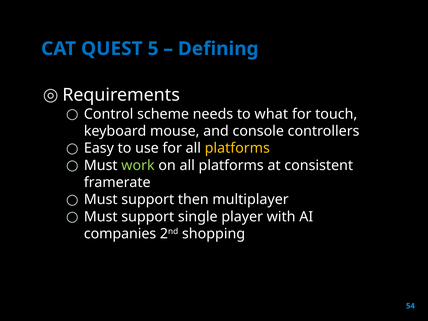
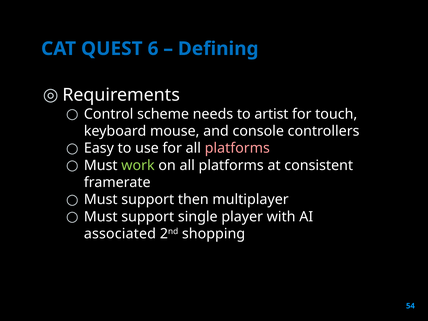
5: 5 -> 6
what: what -> artist
platforms at (237, 148) colour: yellow -> pink
companies: companies -> associated
